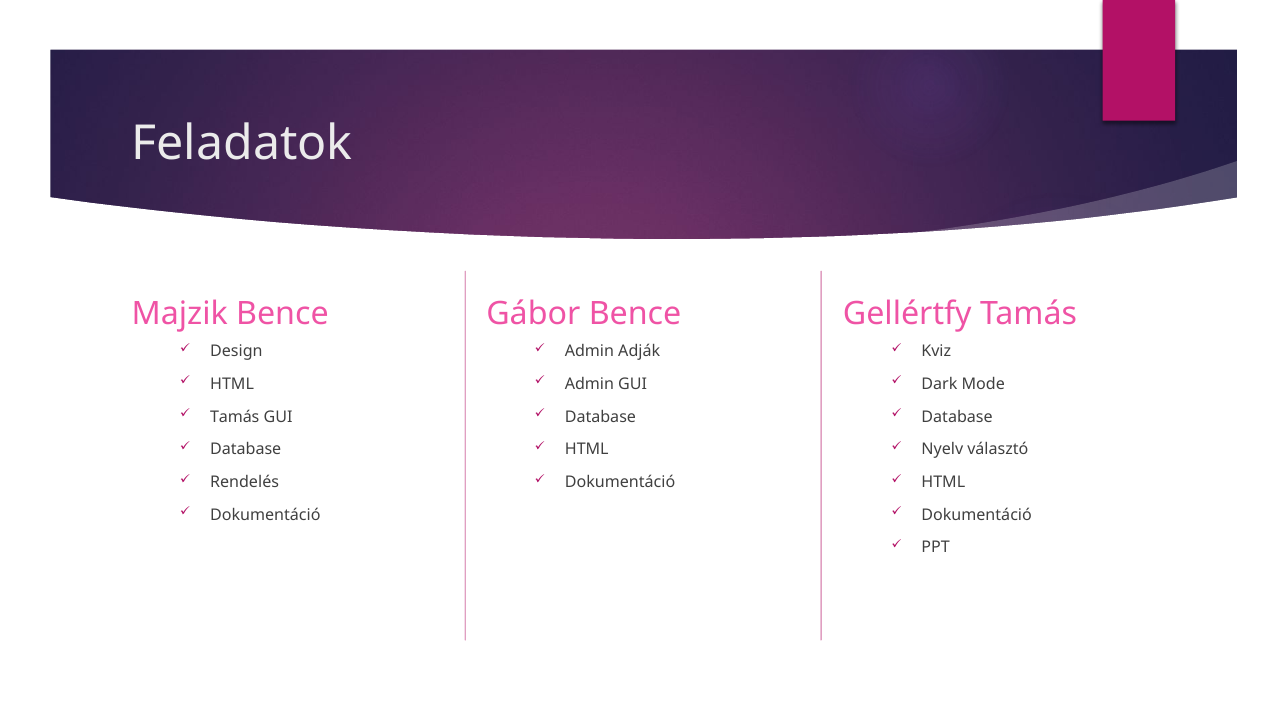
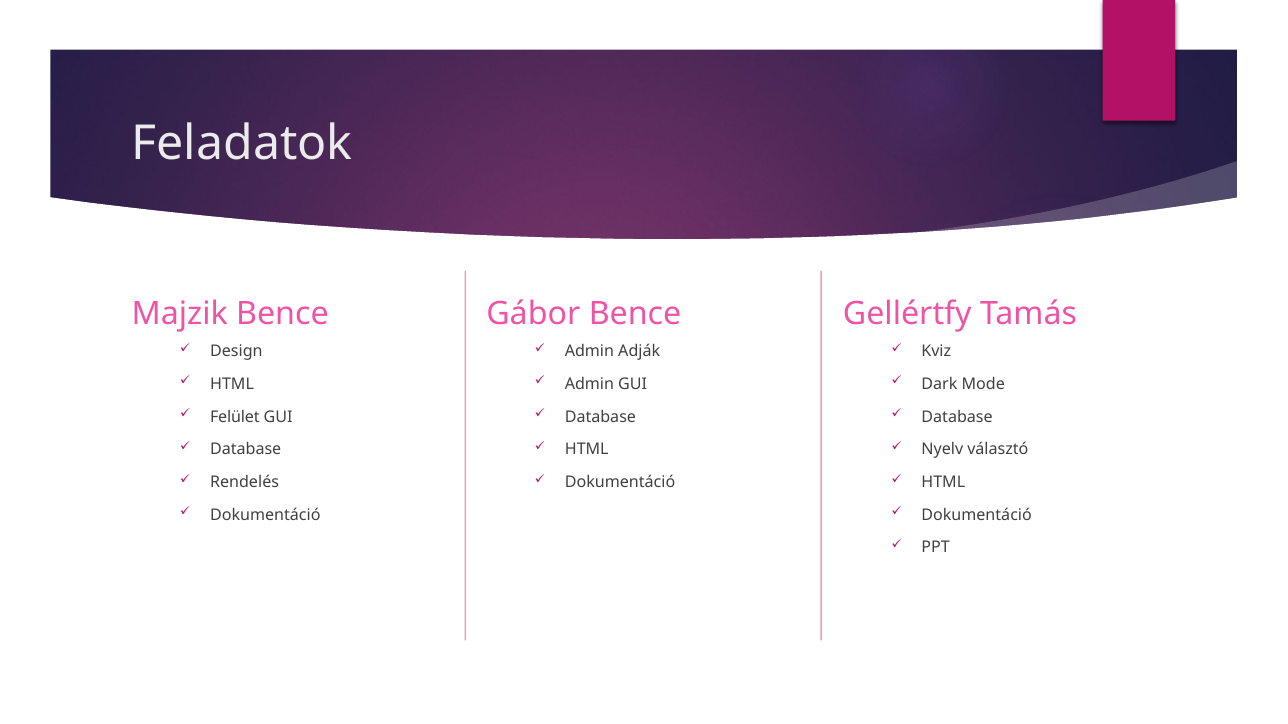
Tamás at (235, 417): Tamás -> Felület
